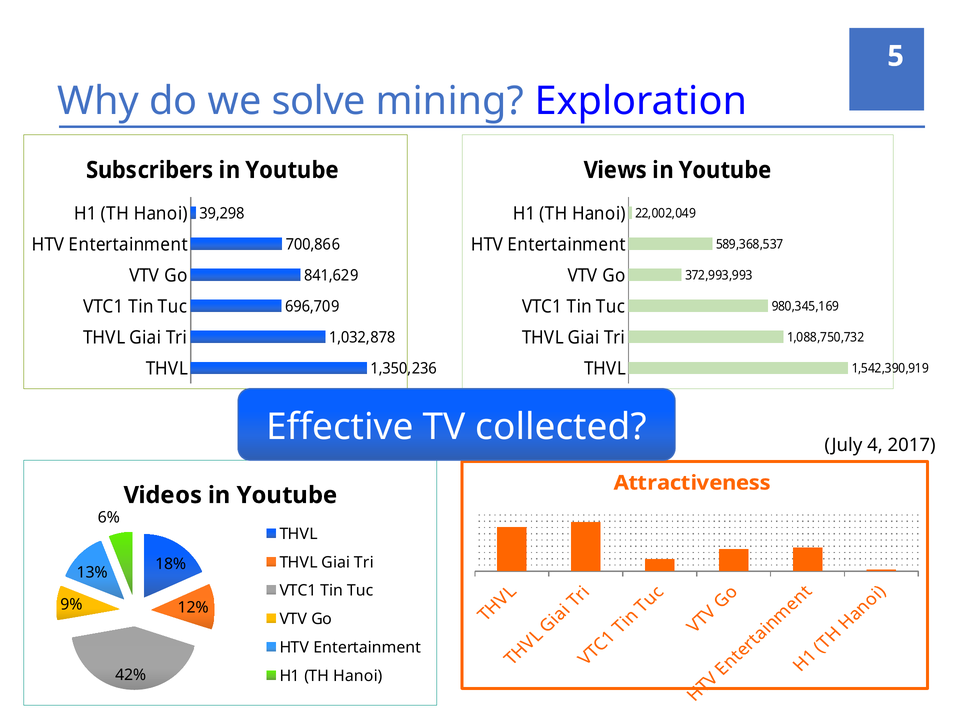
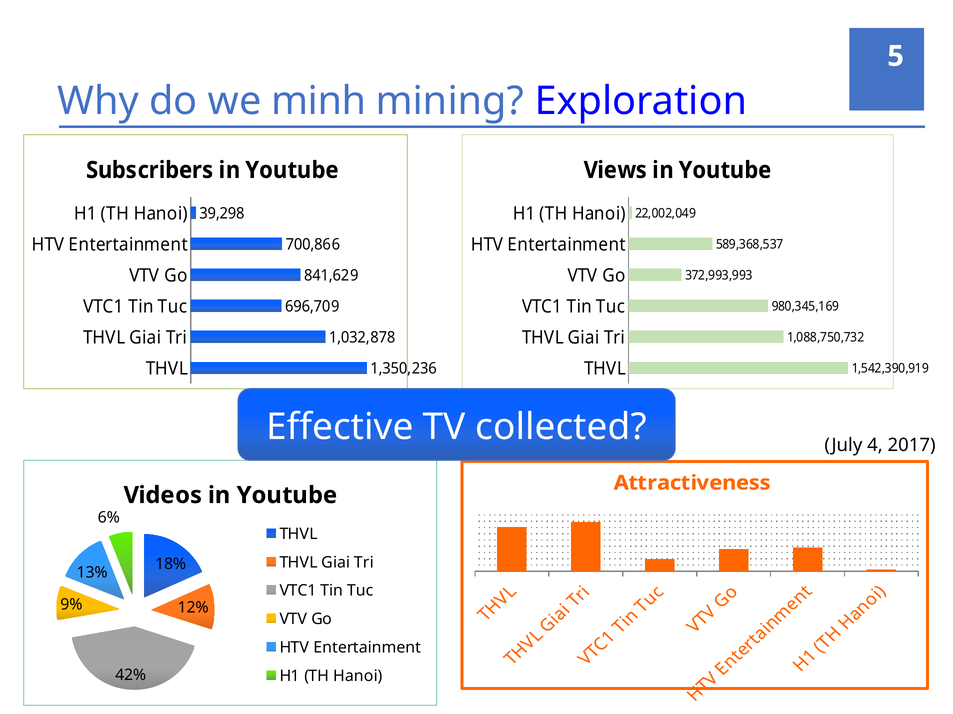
solve: solve -> minh
